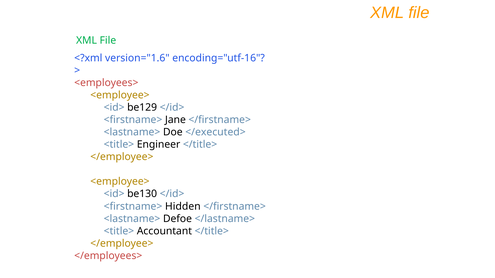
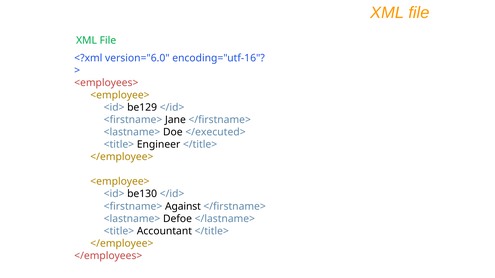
version="1.6: version="1.6 -> version="6.0
Hidden: Hidden -> Against
